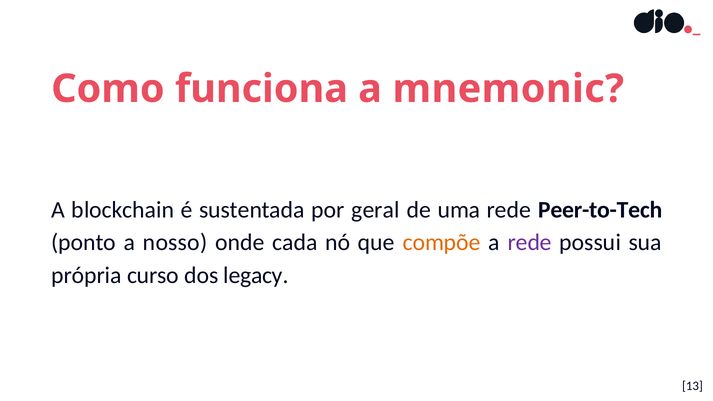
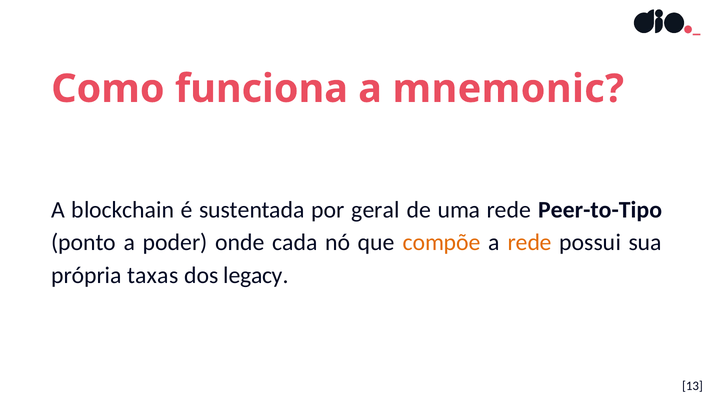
Peer-to-Tech: Peer-to-Tech -> Peer-to-Tipo
nosso: nosso -> poder
rede at (530, 243) colour: purple -> orange
curso: curso -> taxas
